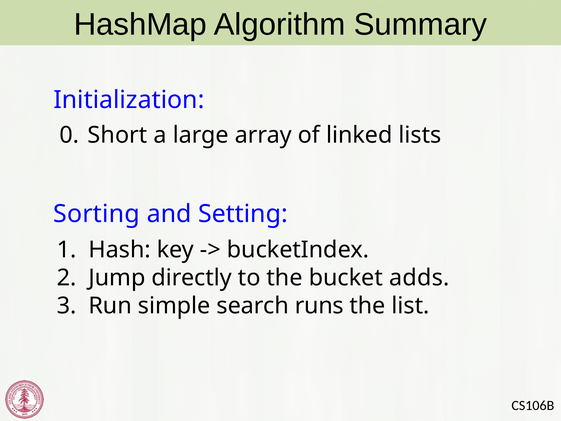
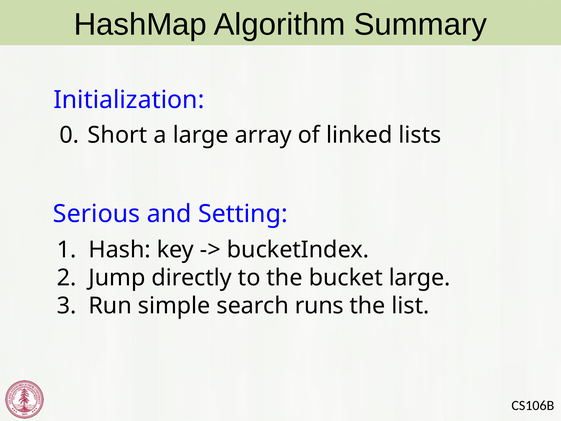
Sorting: Sorting -> Serious
bucket adds: adds -> large
